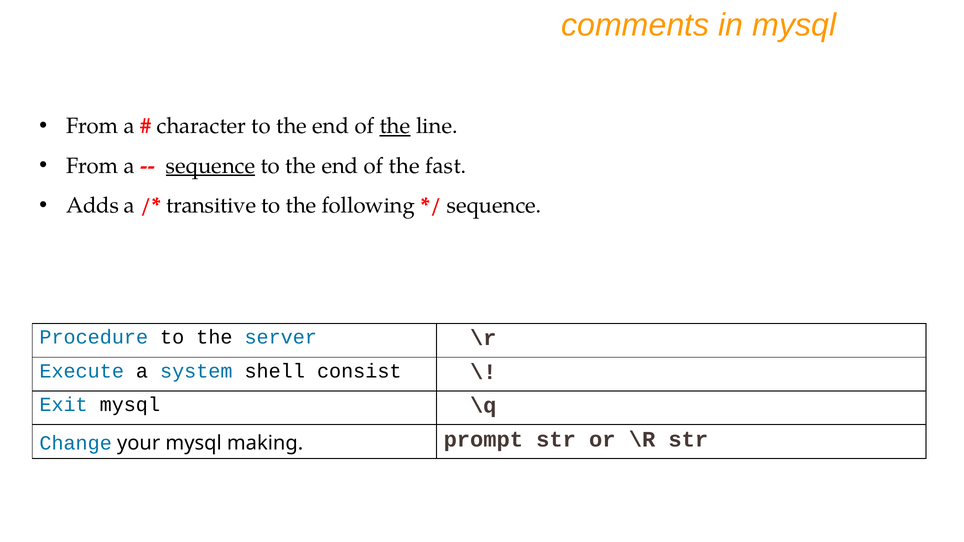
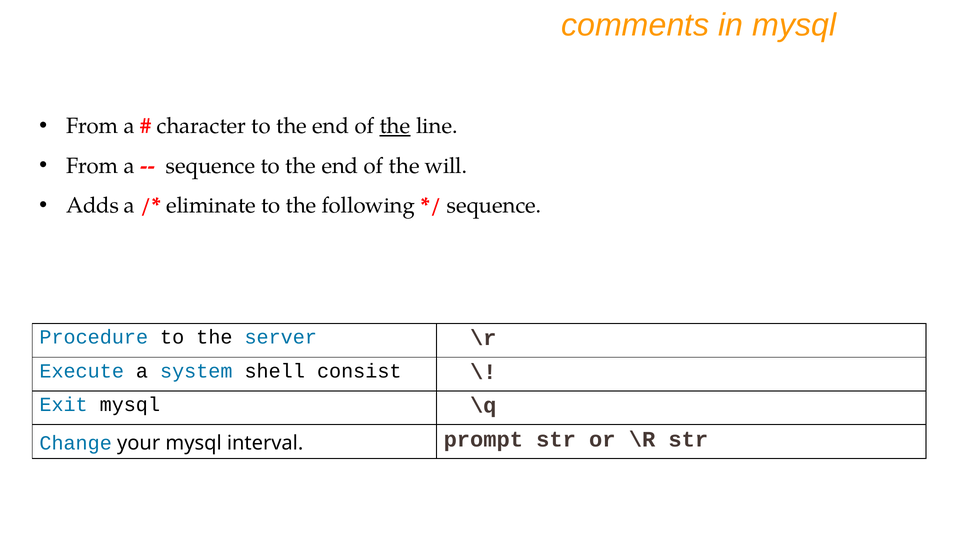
sequence at (211, 166) underline: present -> none
fast: fast -> will
transitive: transitive -> eliminate
making: making -> interval
